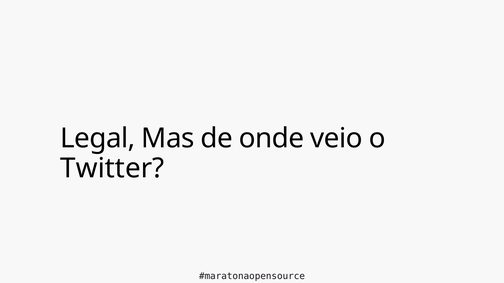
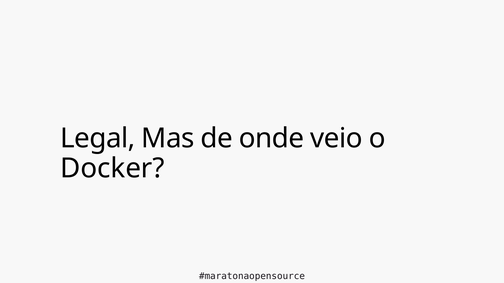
Twitter: Twitter -> Docker
